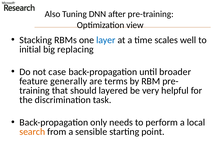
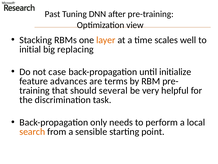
Also: Also -> Past
layer colour: blue -> orange
broader: broader -> initialize
generally: generally -> advances
layered: layered -> several
